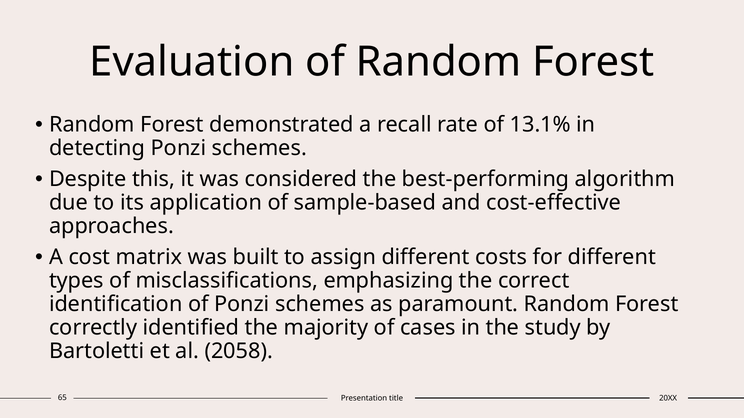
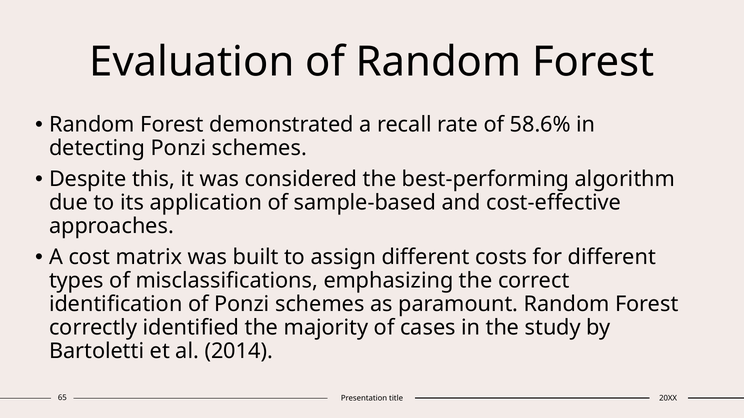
13.1%: 13.1% -> 58.6%
2058: 2058 -> 2014
